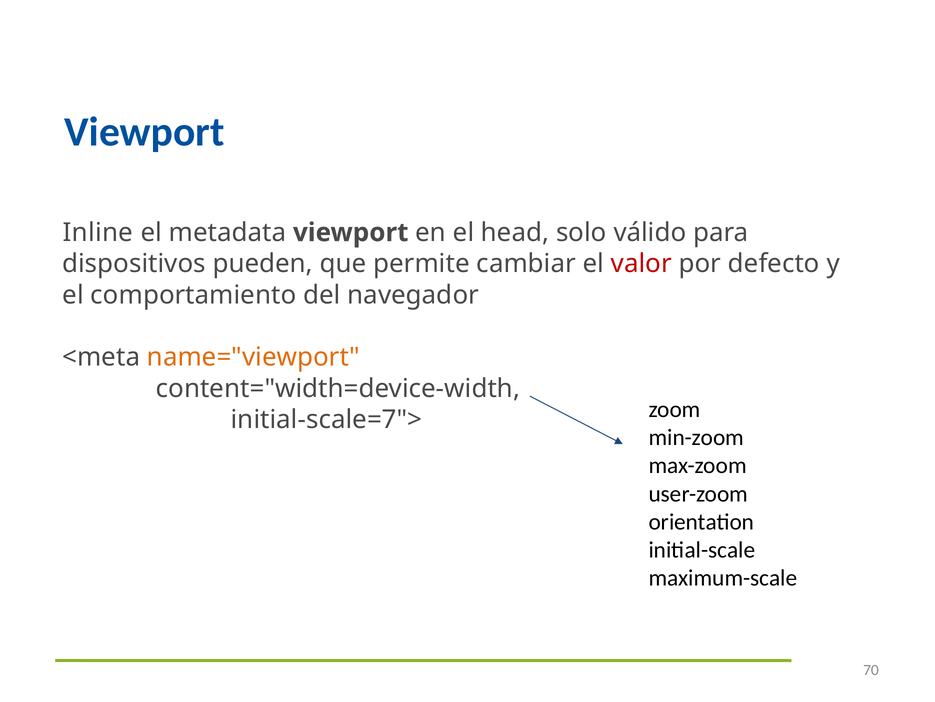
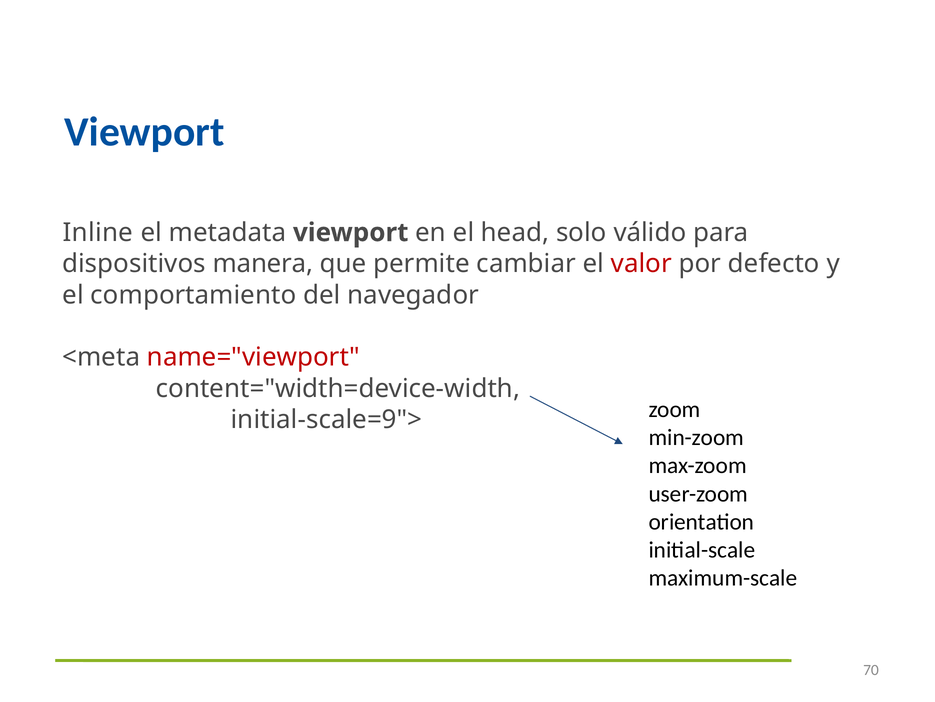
pueden: pueden -> manera
name="viewport colour: orange -> red
initial-scale=7">: initial-scale=7"> -> initial-scale=9">
